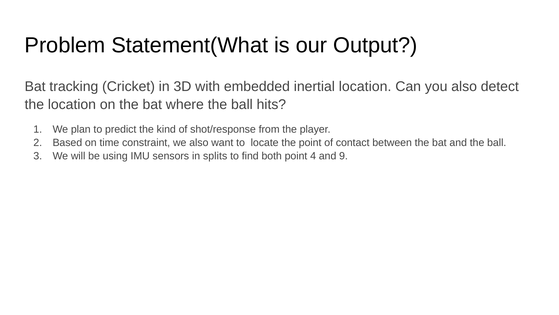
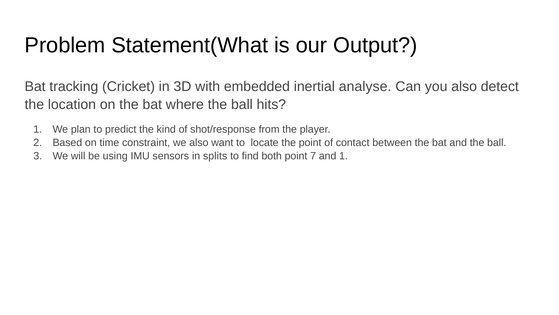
inertial location: location -> analyse
4: 4 -> 7
and 9: 9 -> 1
